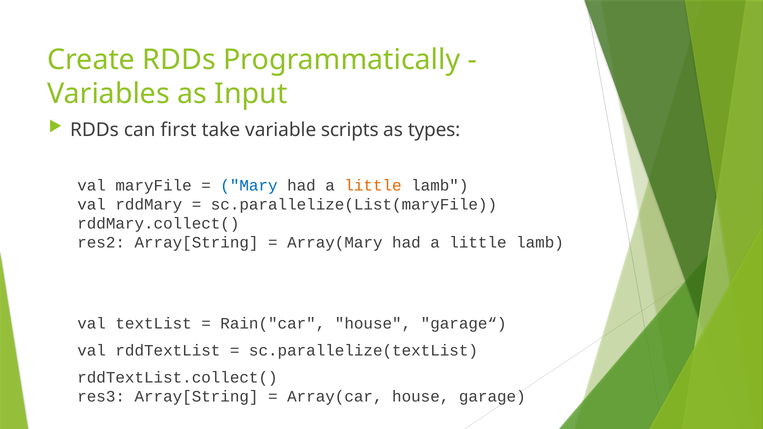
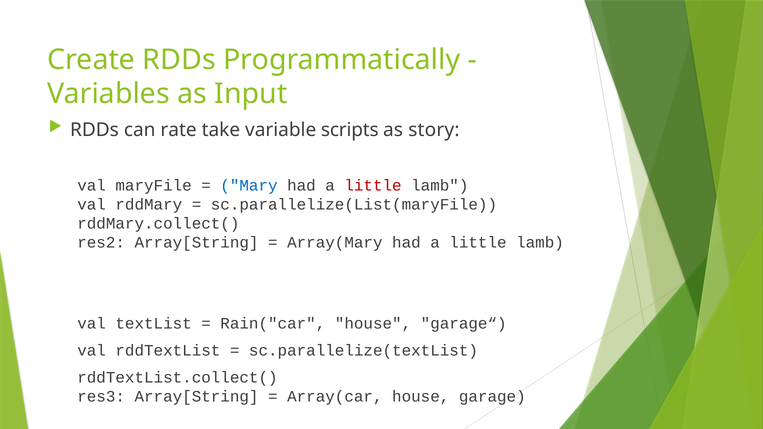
first: first -> rate
types: types -> story
little at (373, 185) colour: orange -> red
